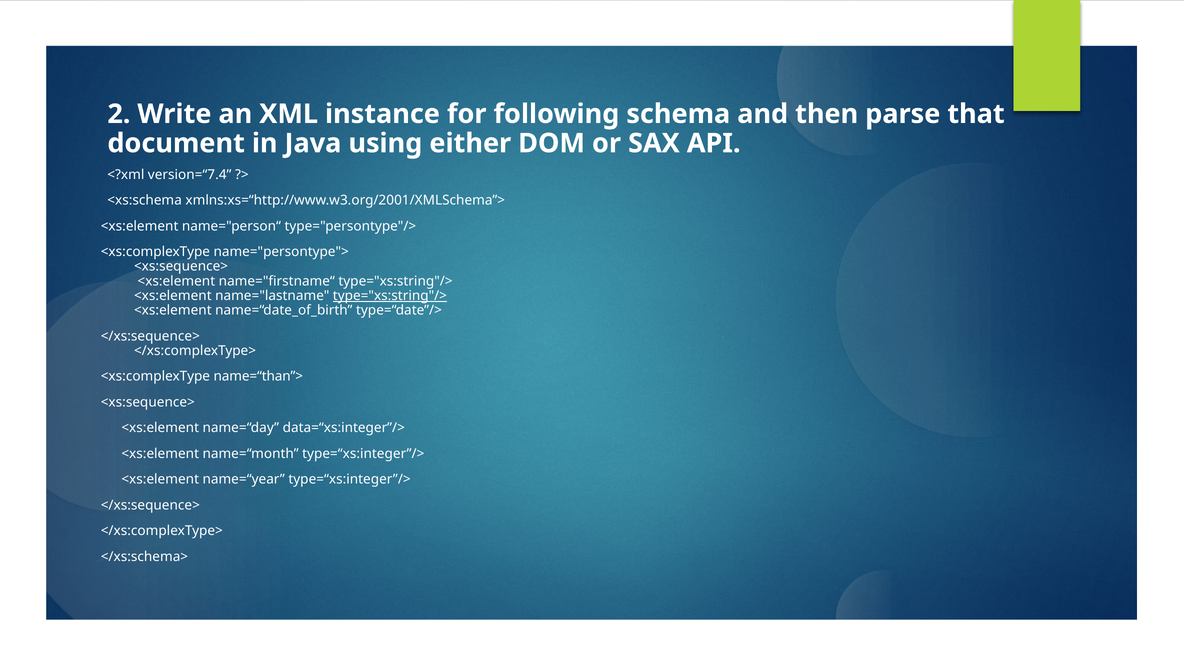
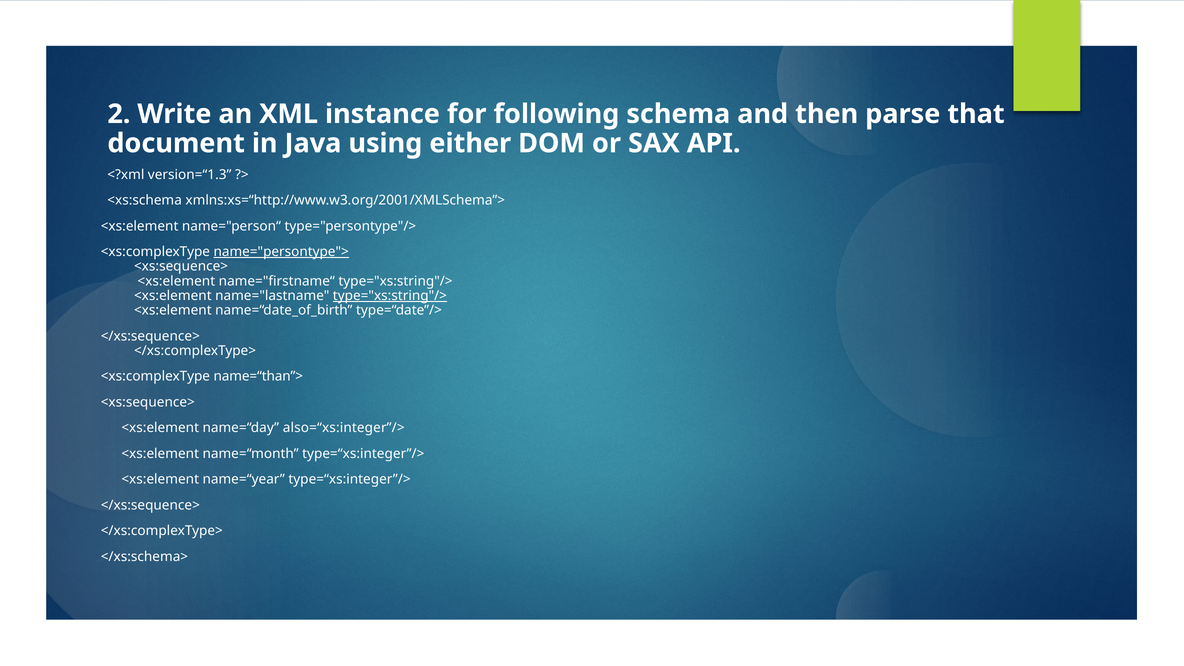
version=“7.4: version=“7.4 -> version=“1.3
name="persontype"> underline: none -> present
data=“xs:integer”/>: data=“xs:integer”/> -> also=“xs:integer”/>
